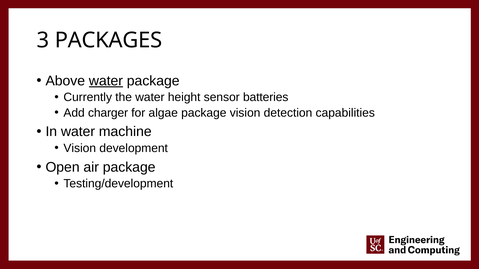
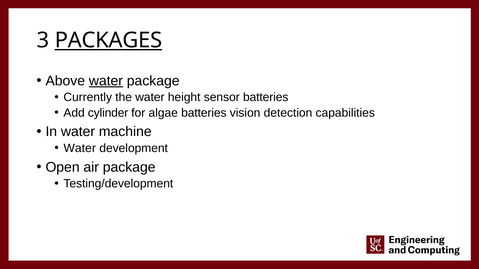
PACKAGES underline: none -> present
charger: charger -> cylinder
algae package: package -> batteries
Vision at (80, 148): Vision -> Water
